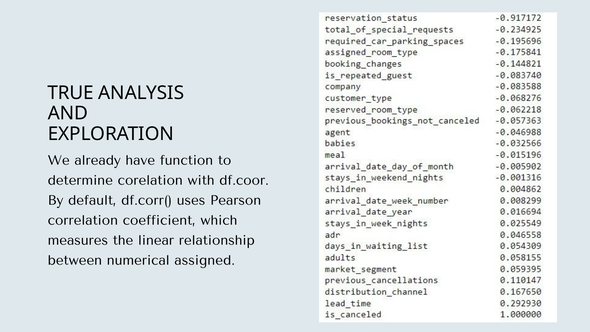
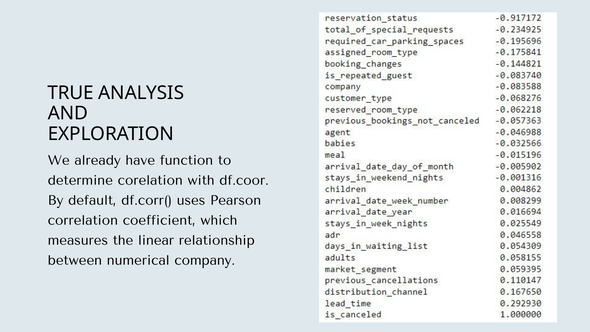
assigned: assigned -> company
